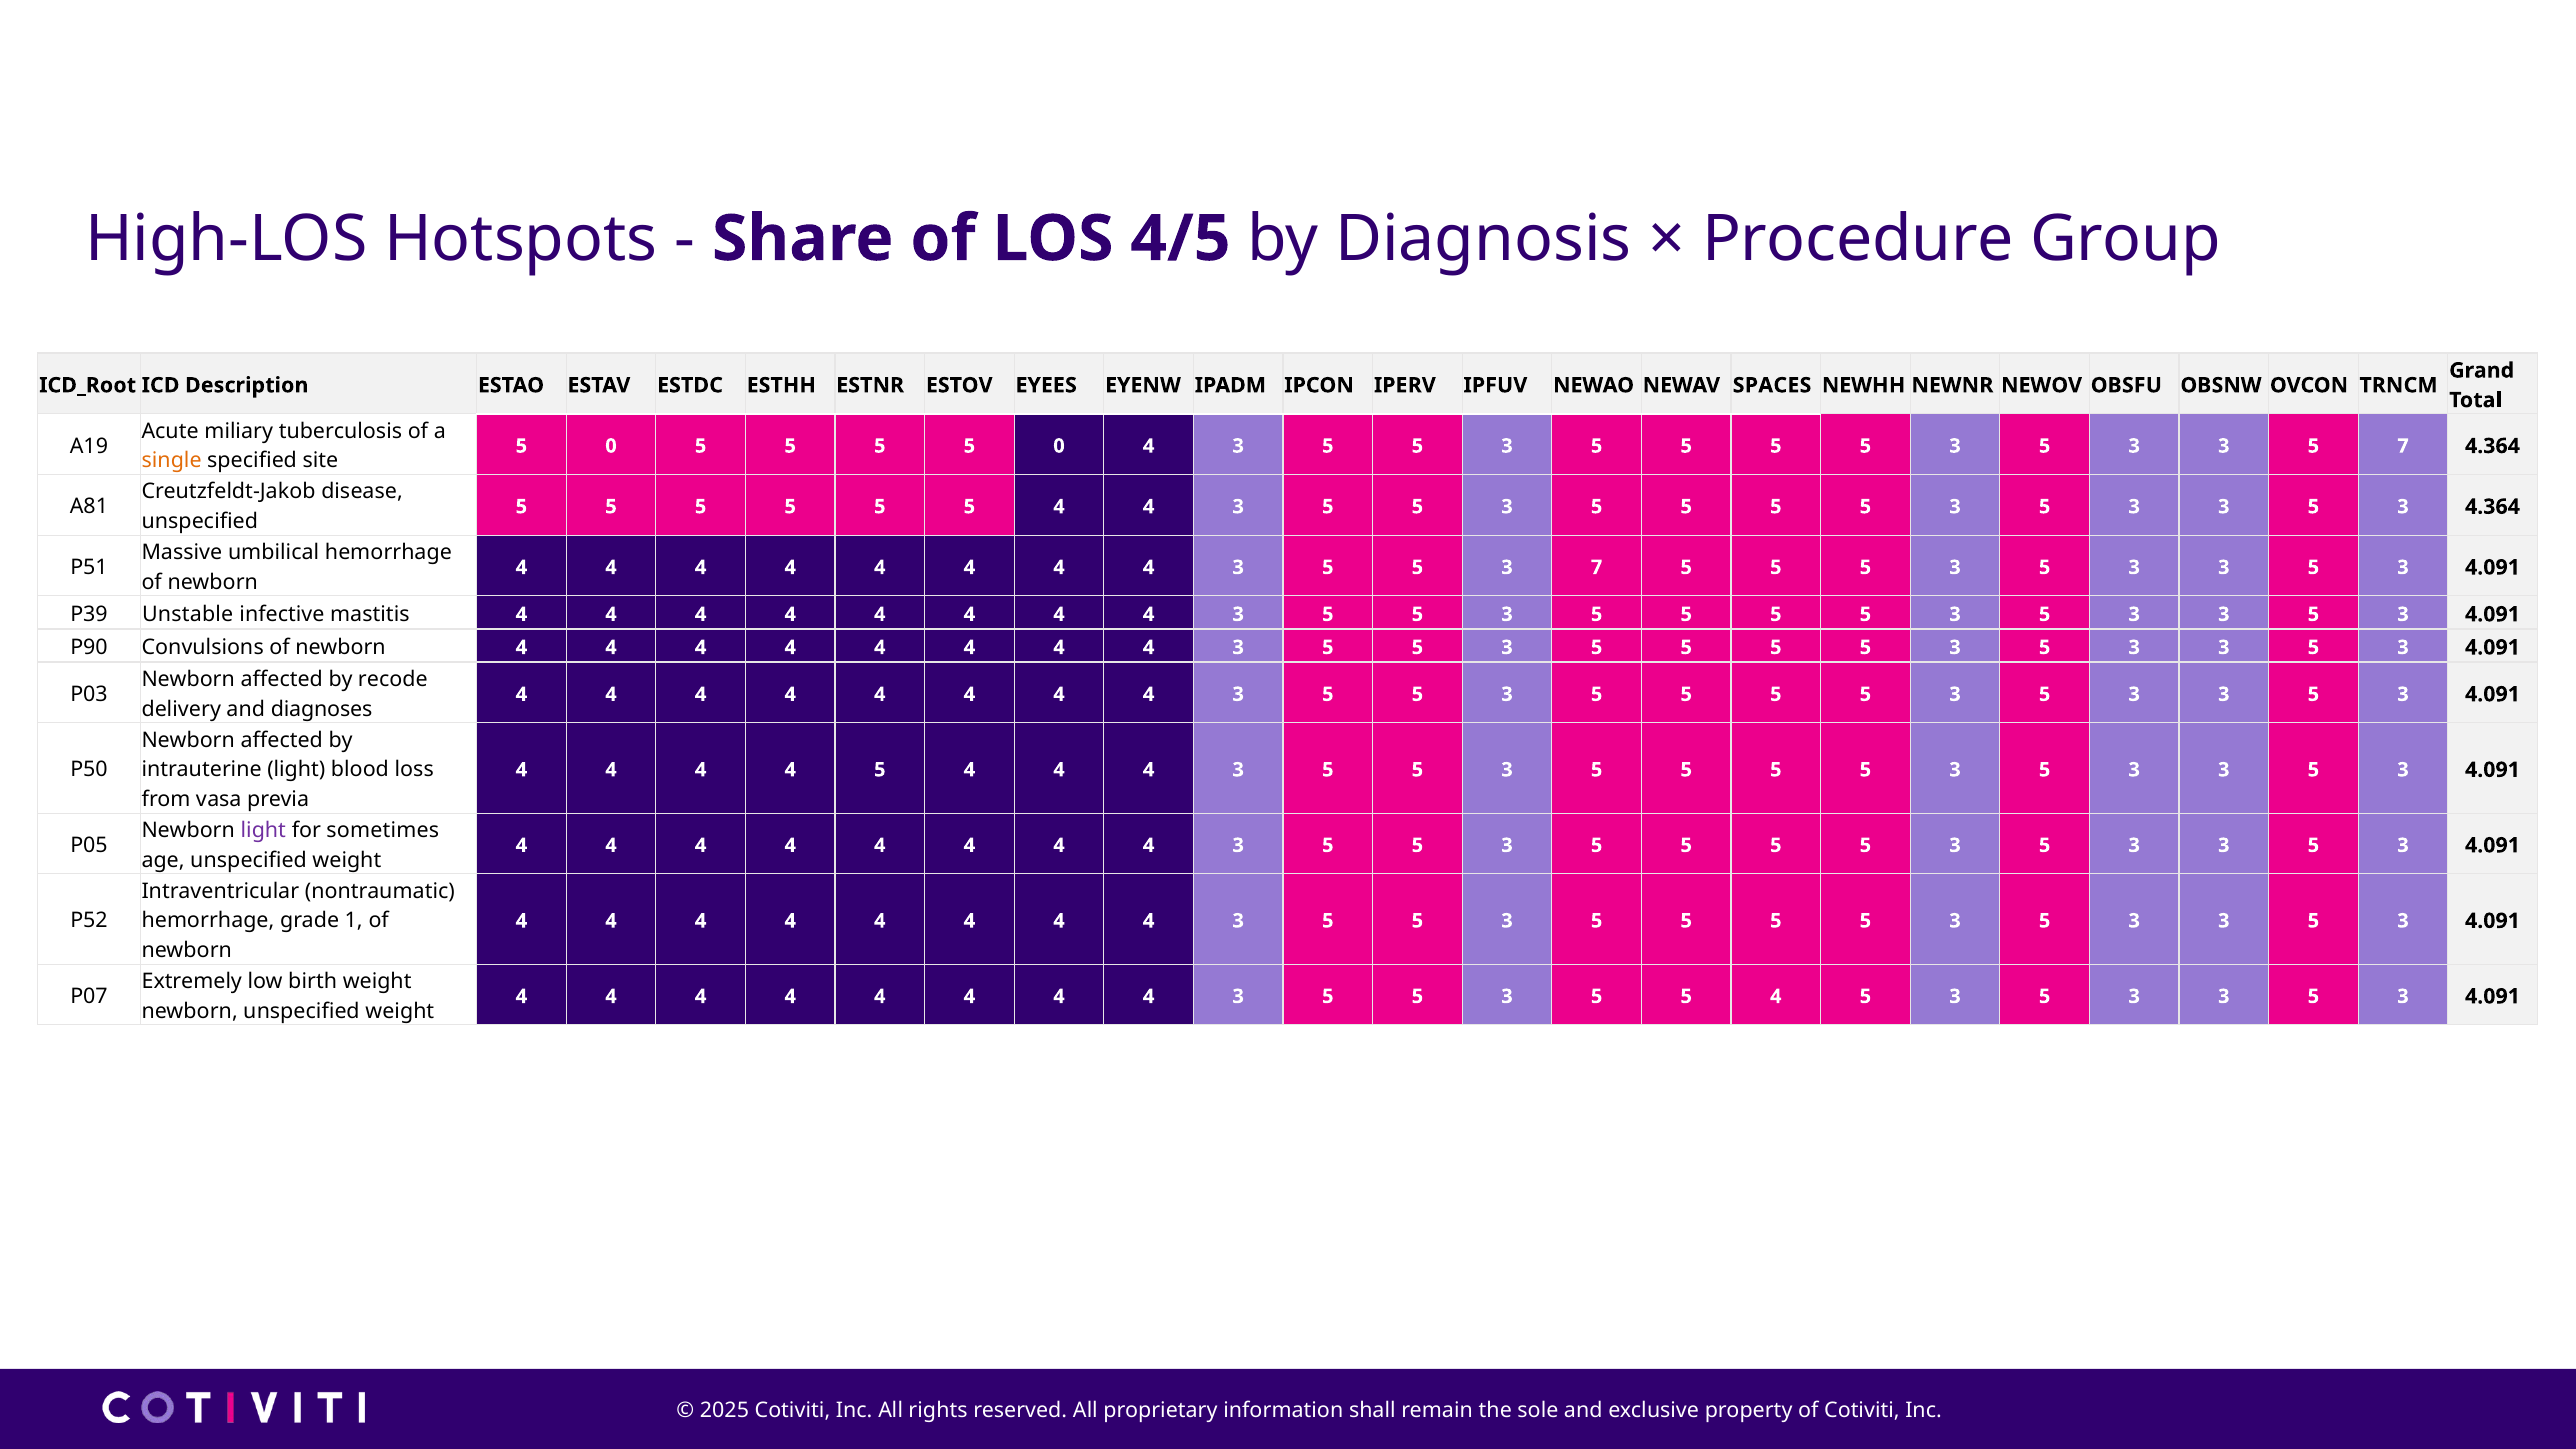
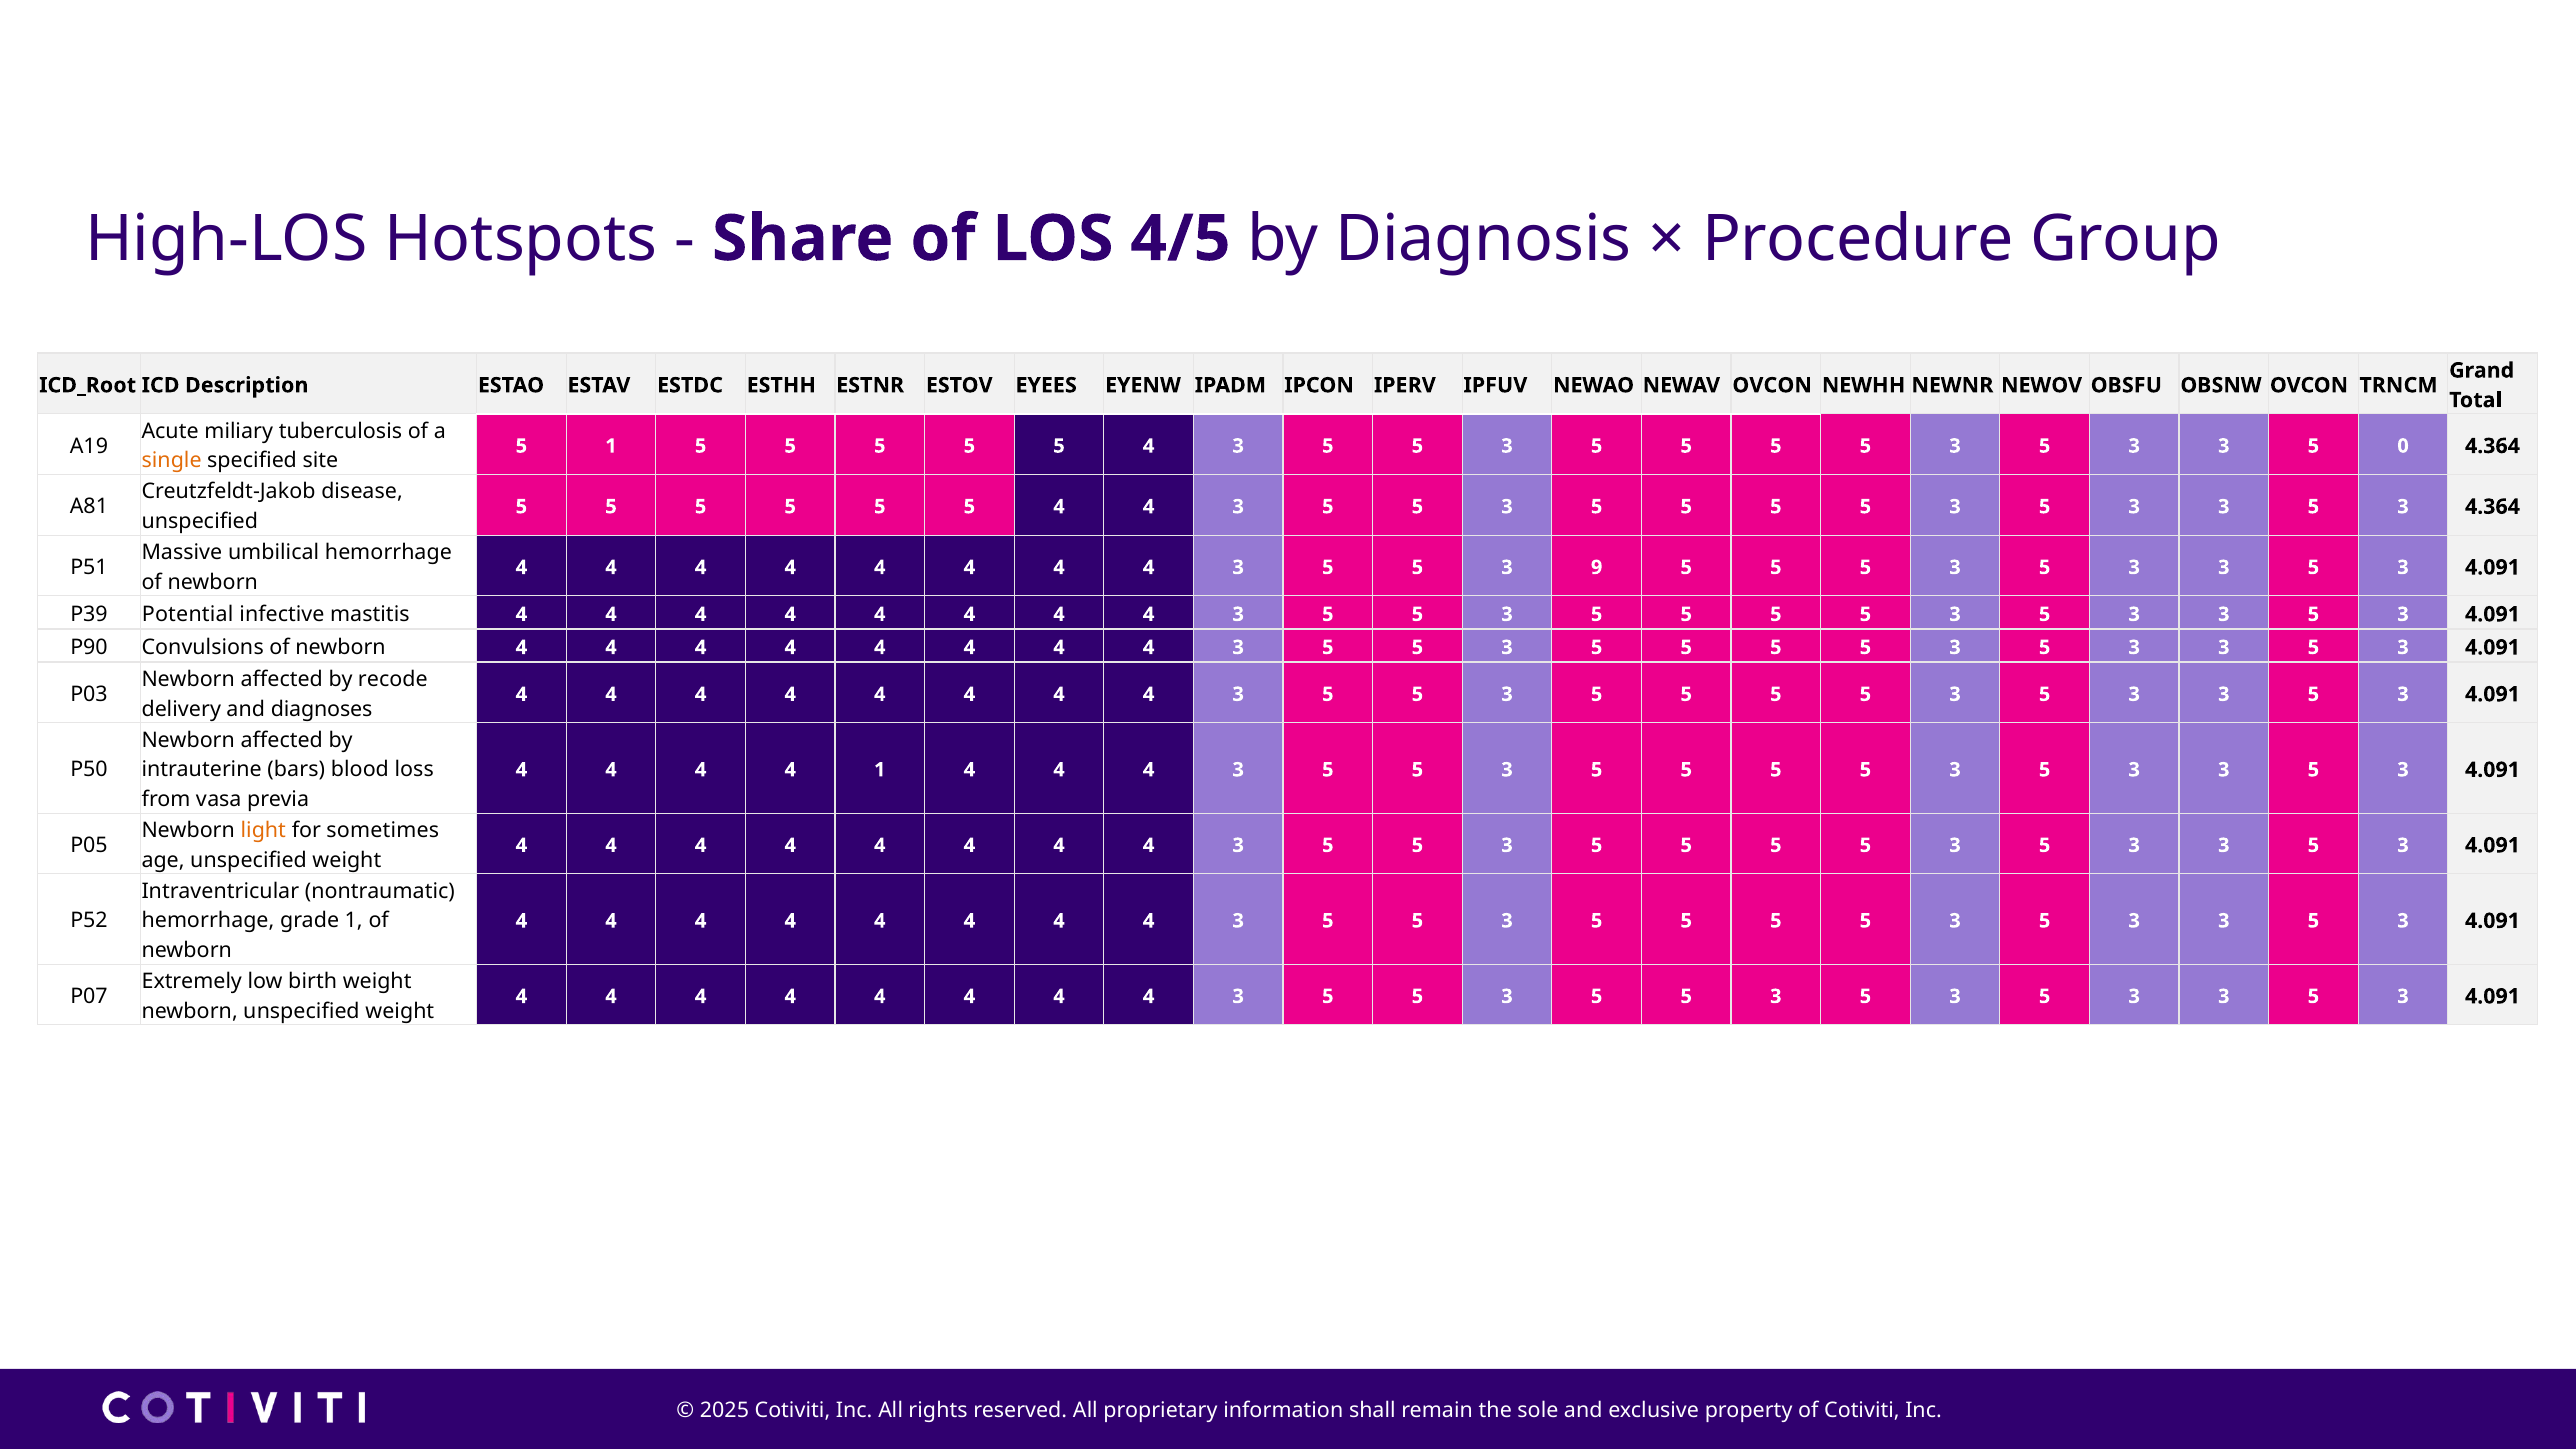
NEWAV SPACES: SPACES -> OVCON
0 at (611, 446): 0 -> 1
0 at (1059, 446): 0 -> 5
5 7: 7 -> 0
3 7: 7 -> 9
Unstable: Unstable -> Potential
intrauterine light: light -> bars
4 4 5: 5 -> 1
light at (263, 831) colour: purple -> orange
4 at (1776, 996): 4 -> 3
